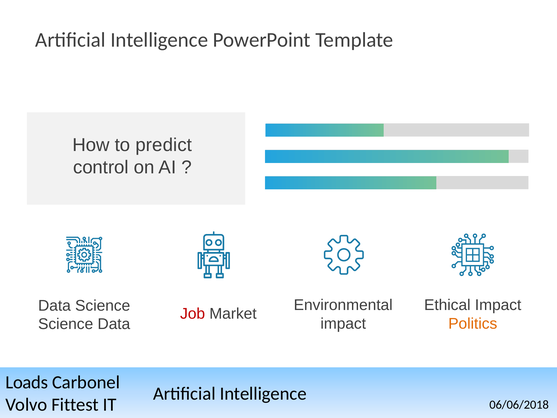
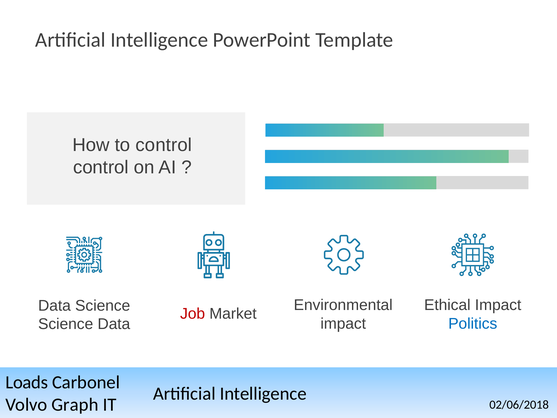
to predict: predict -> control
Politics colour: orange -> blue
Fittest: Fittest -> Graph
06/06/2018: 06/06/2018 -> 02/06/2018
